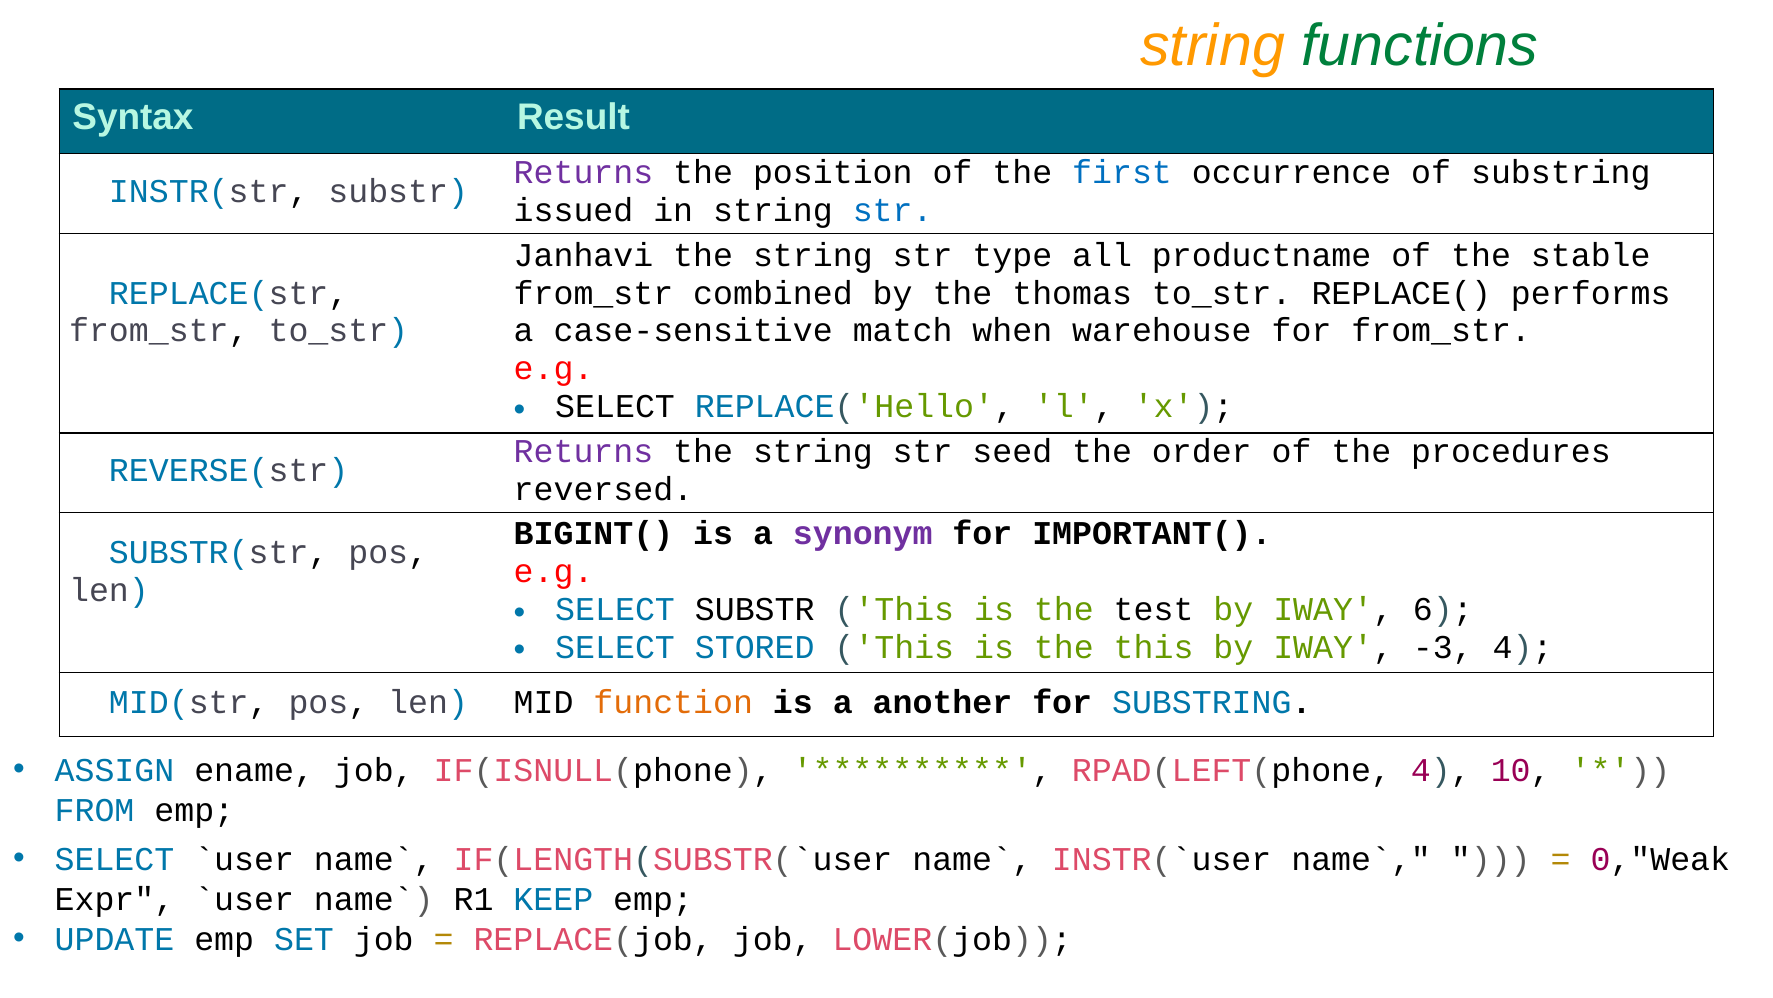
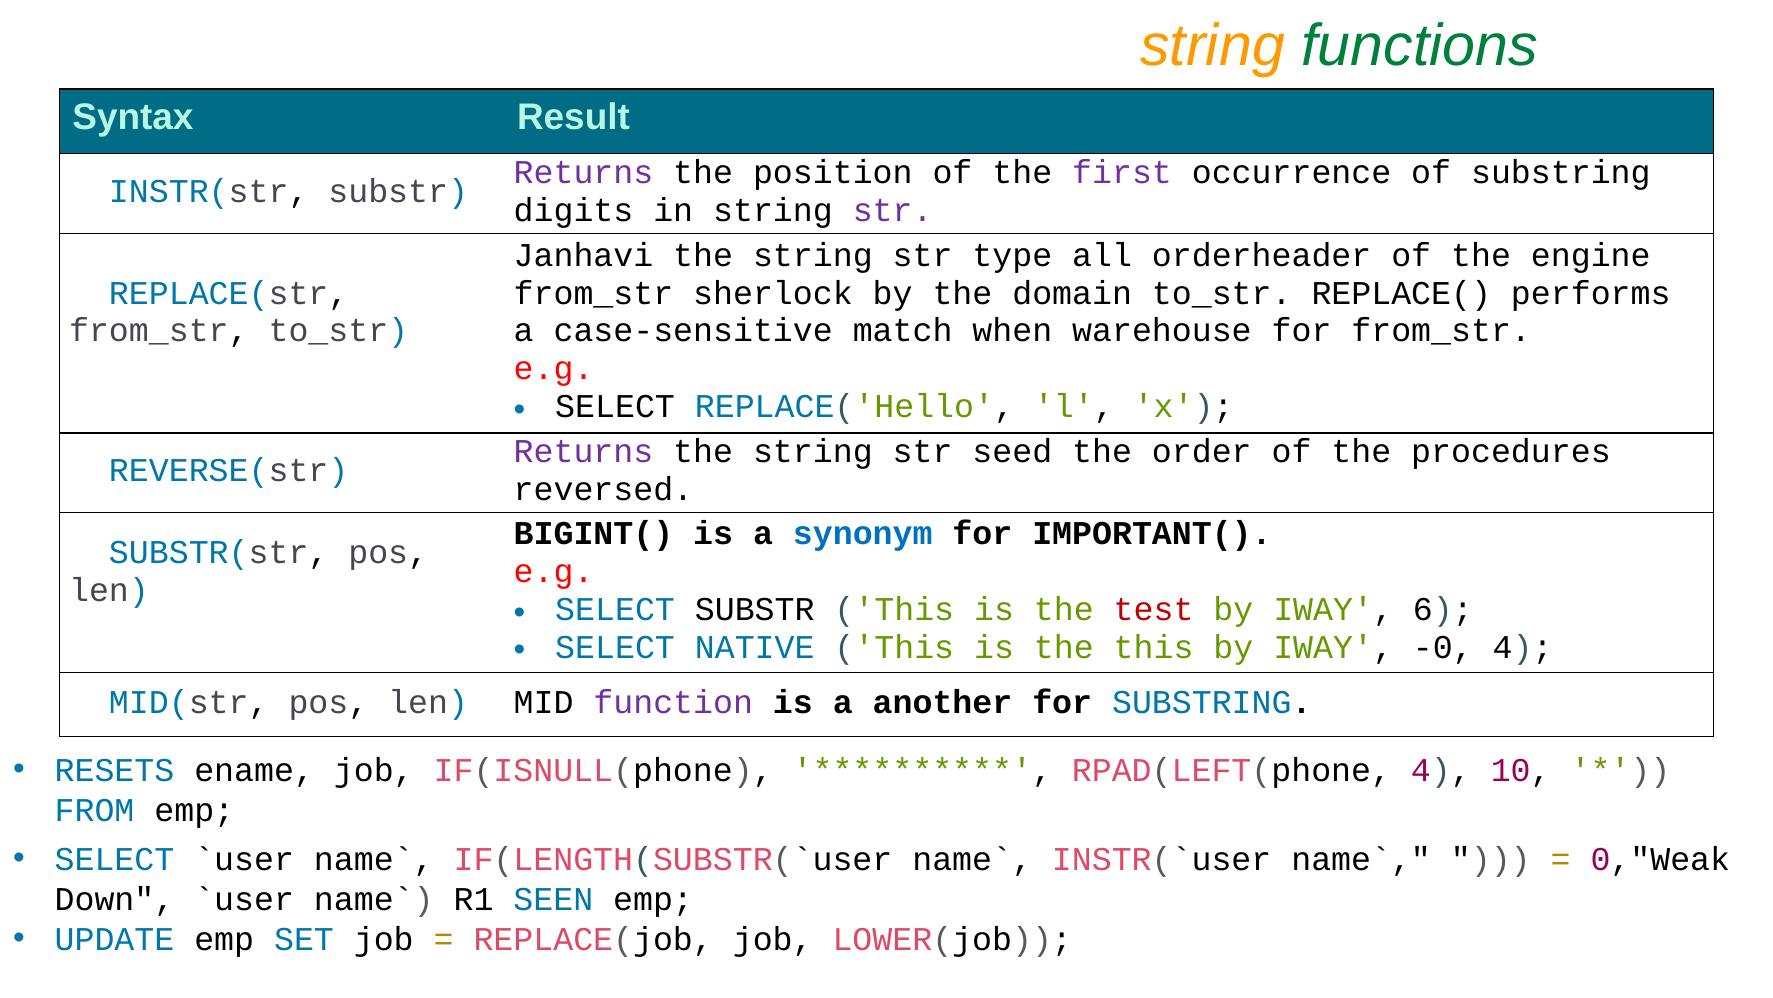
first colour: blue -> purple
issued: issued -> digits
str at (893, 210) colour: blue -> purple
productname: productname -> orderheader
stable: stable -> engine
combined: combined -> sherlock
thomas: thomas -> domain
synonym colour: purple -> blue
test colour: black -> red
STORED: STORED -> NATIVE
-3: -3 -> -0
function colour: orange -> purple
ASSIGN: ASSIGN -> RESETS
Expr: Expr -> Down
KEEP: KEEP -> SEEN
